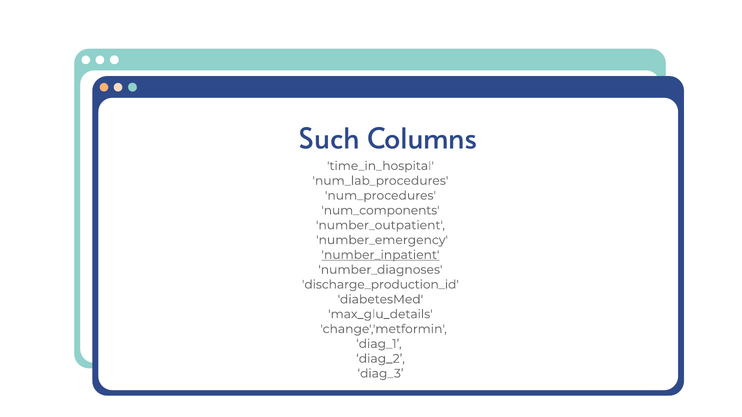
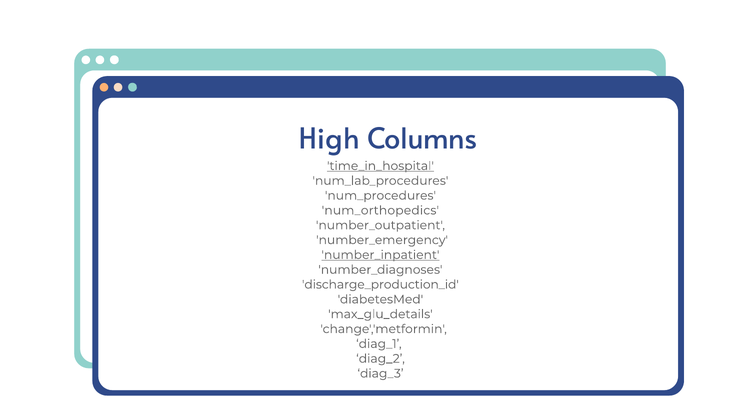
Such: Such -> High
time_in_hospital underline: none -> present
num_components: num_components -> num_orthopedics
